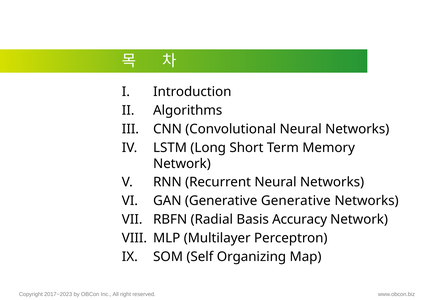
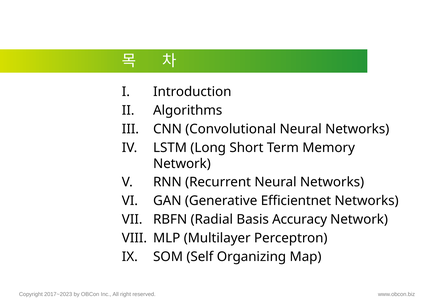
Generative Generative: Generative -> Efficientnet
